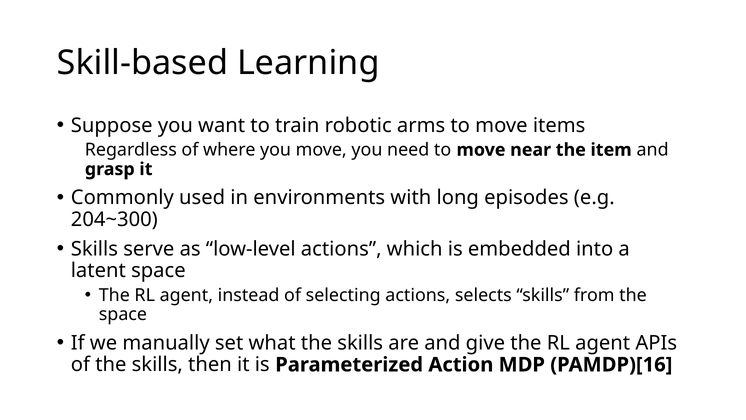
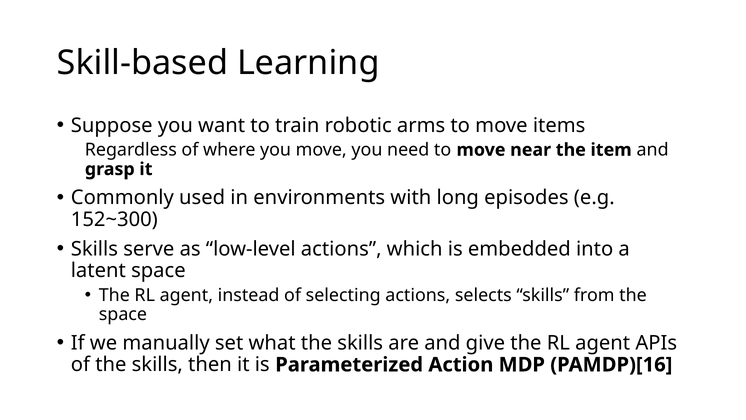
204~300: 204~300 -> 152~300
